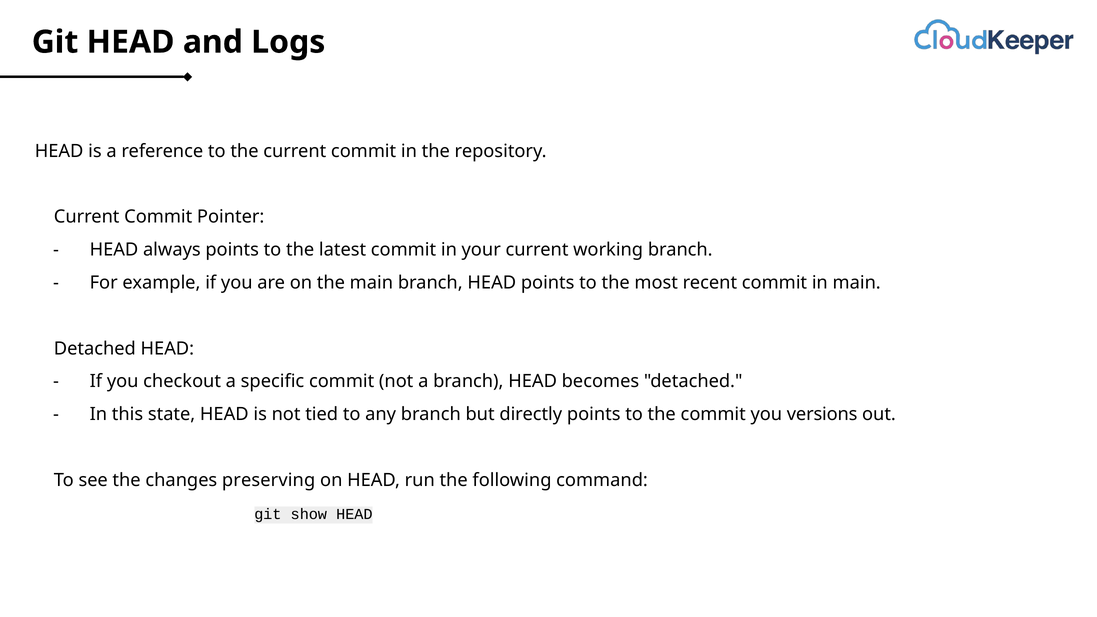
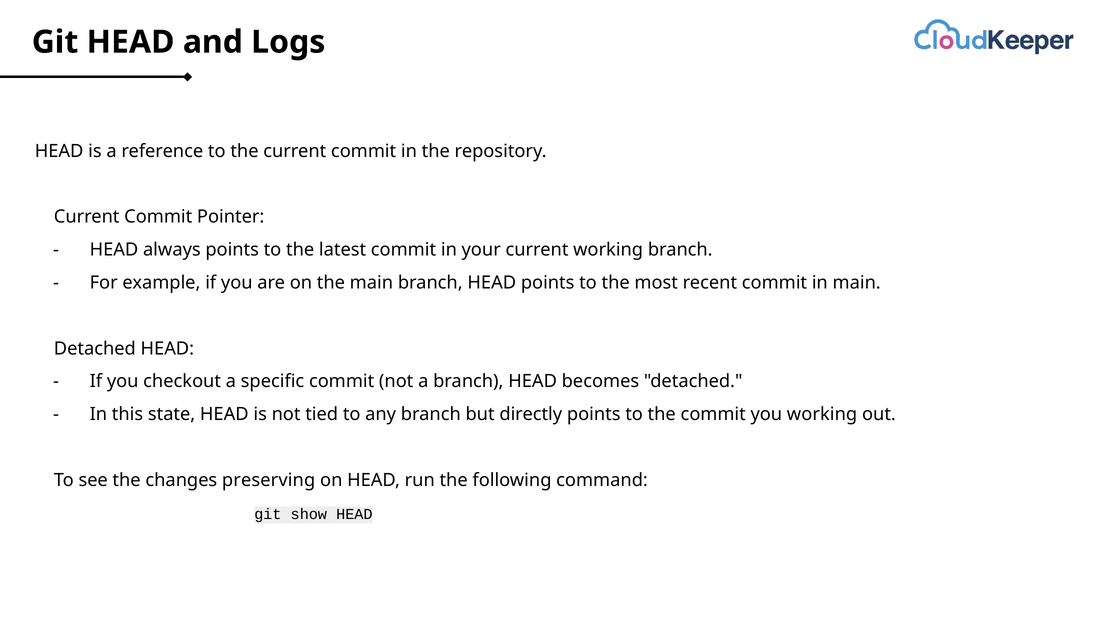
you versions: versions -> working
